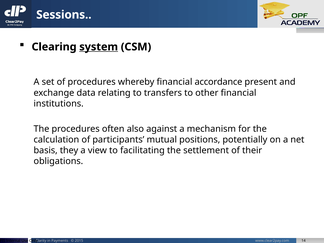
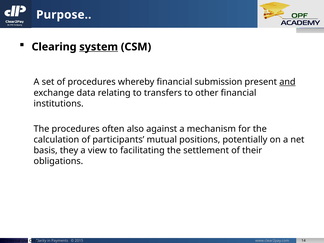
Sessions: Sessions -> Purpose
accordance: accordance -> submission
and underline: none -> present
